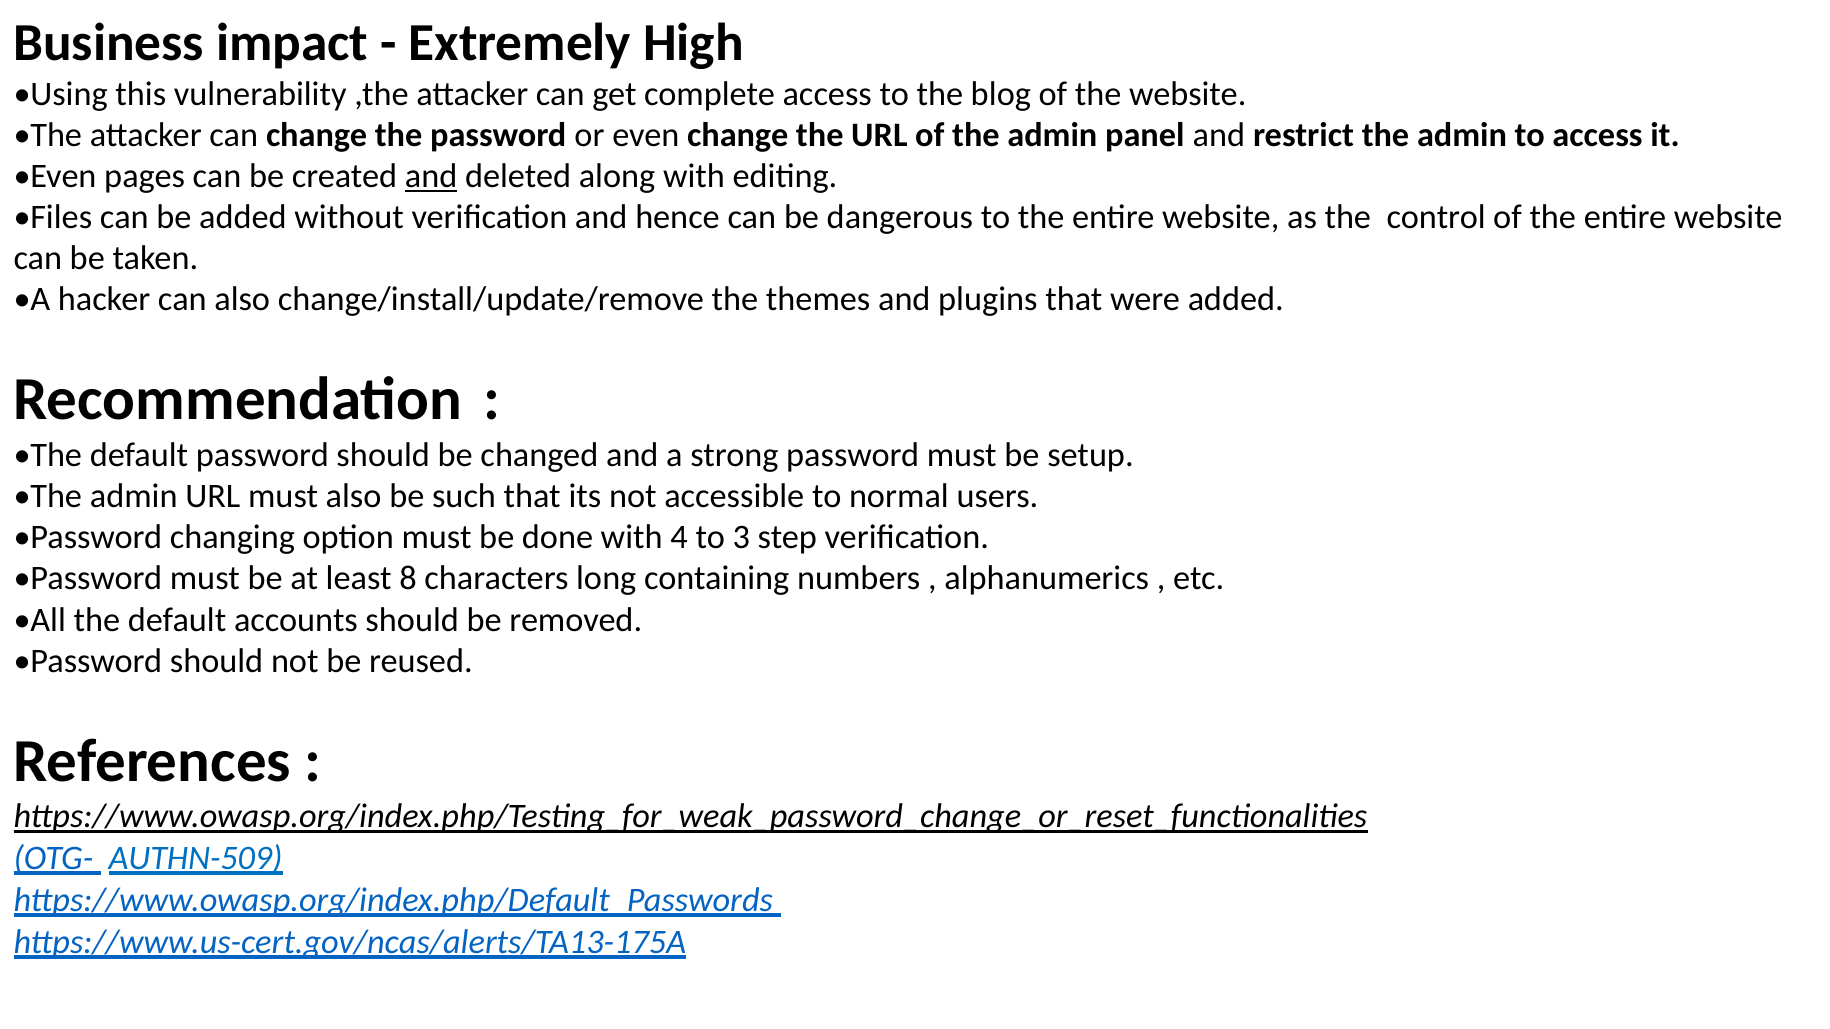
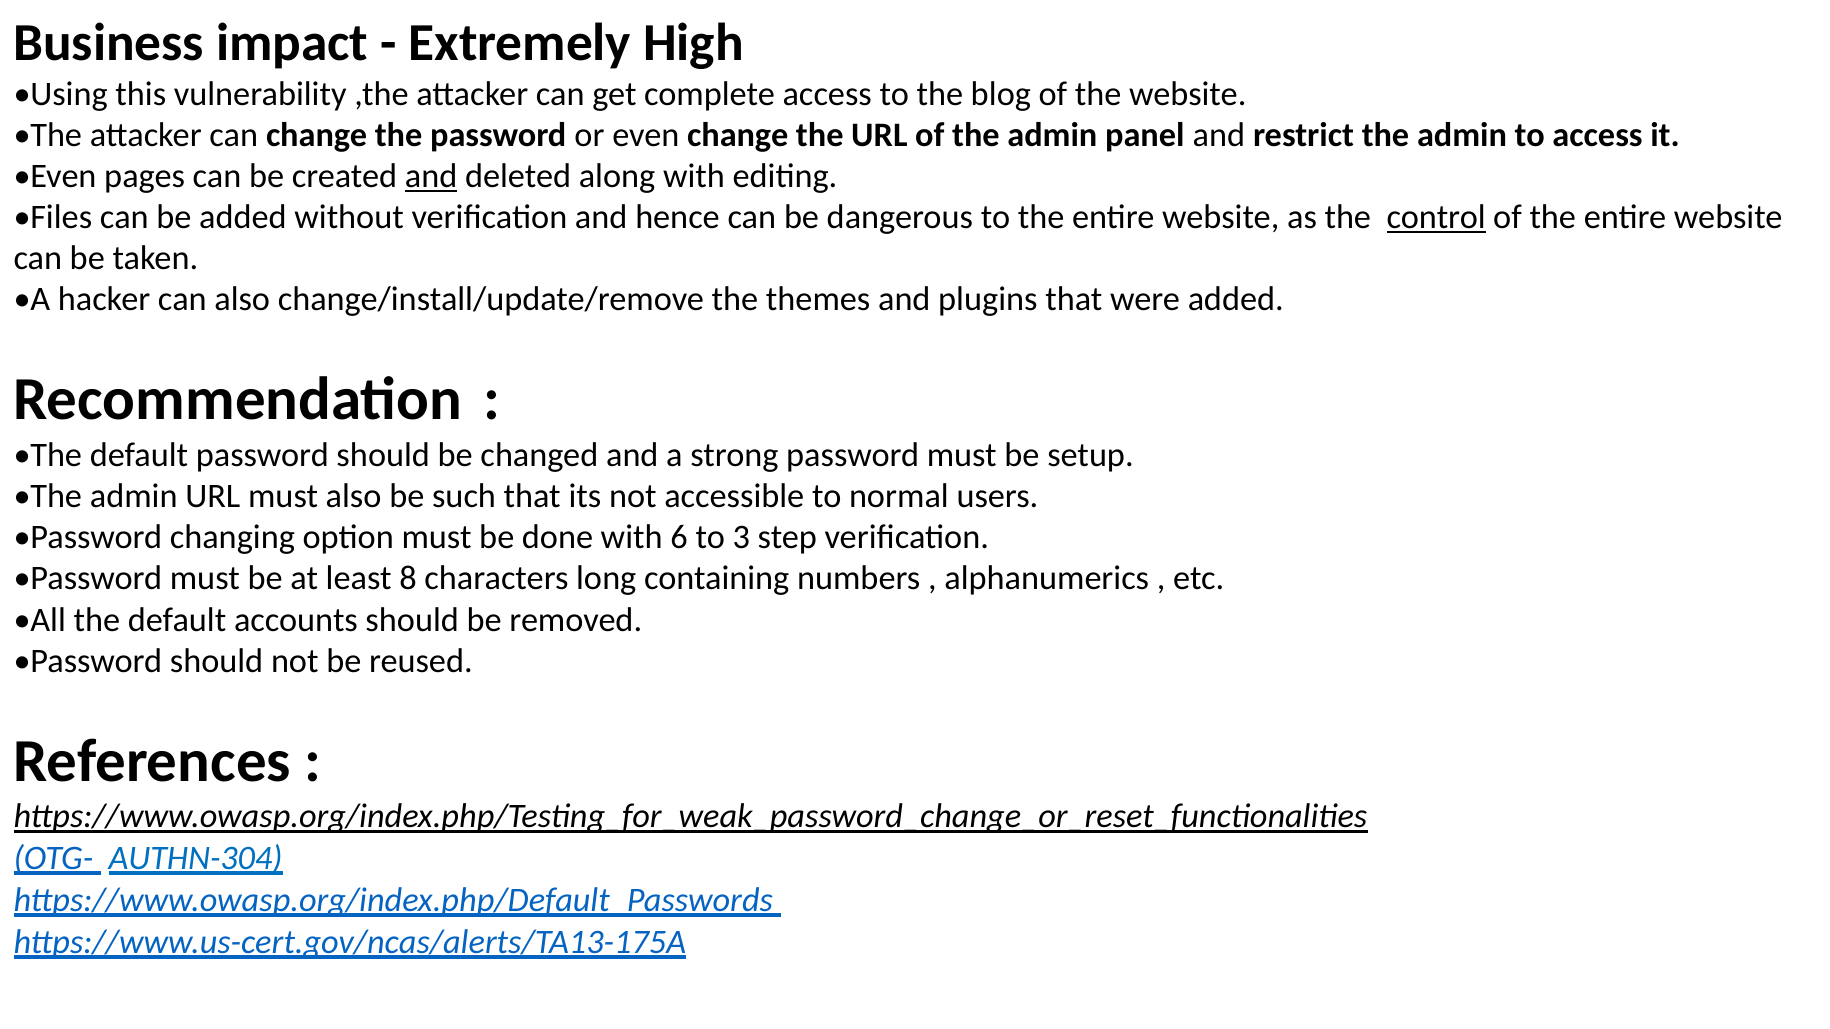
control underline: none -> present
4: 4 -> 6
AUTHN-509: AUTHN-509 -> AUTHN-304
